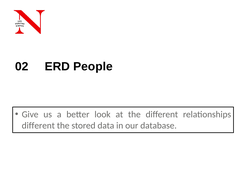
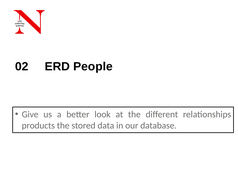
different at (38, 126): different -> products
